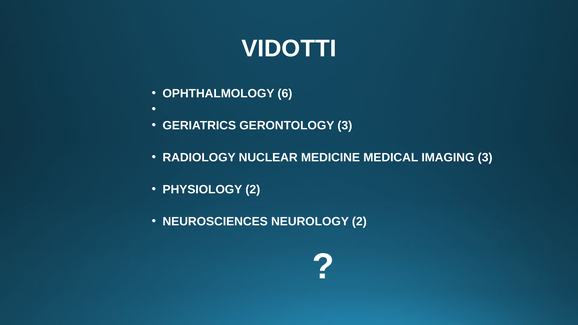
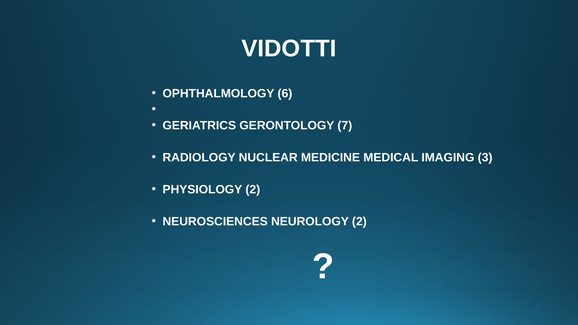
GERONTOLOGY 3: 3 -> 7
